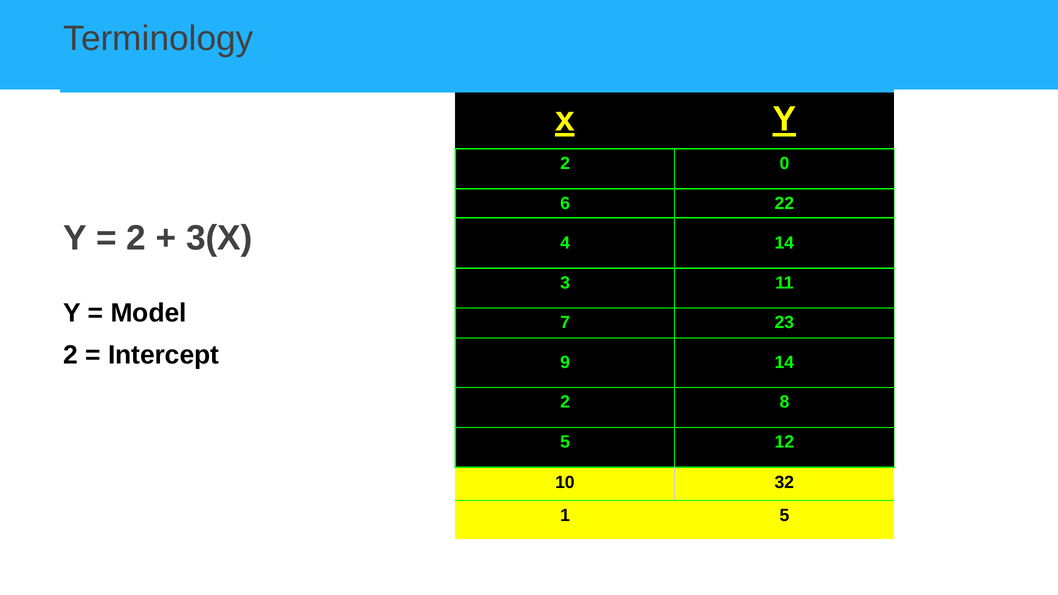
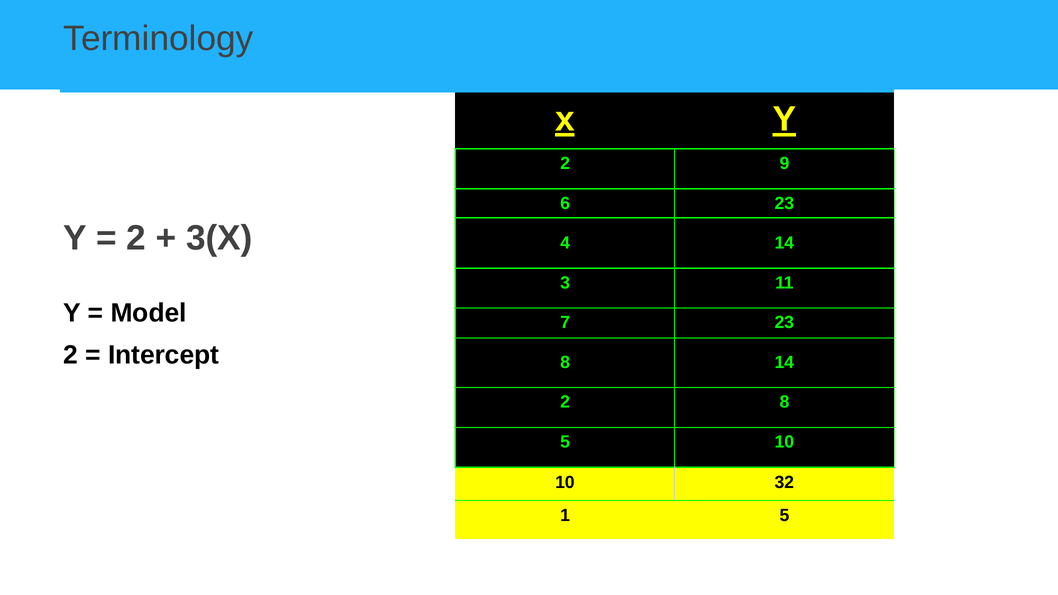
0: 0 -> 9
6 22: 22 -> 23
Intercept 9: 9 -> 8
5 12: 12 -> 10
